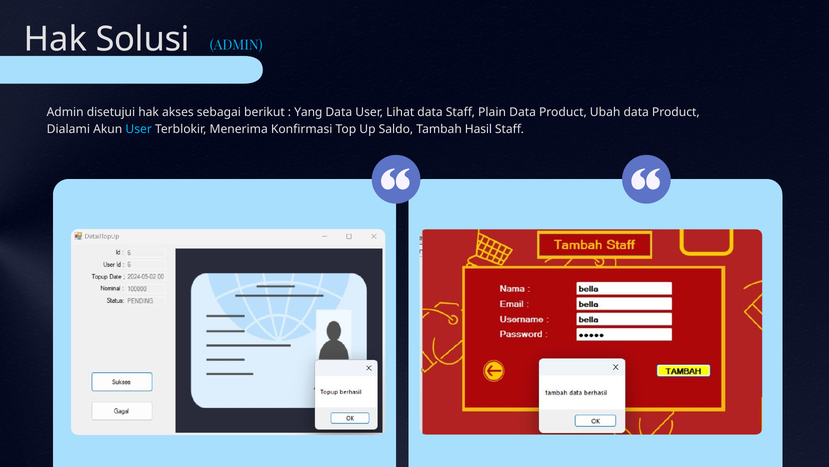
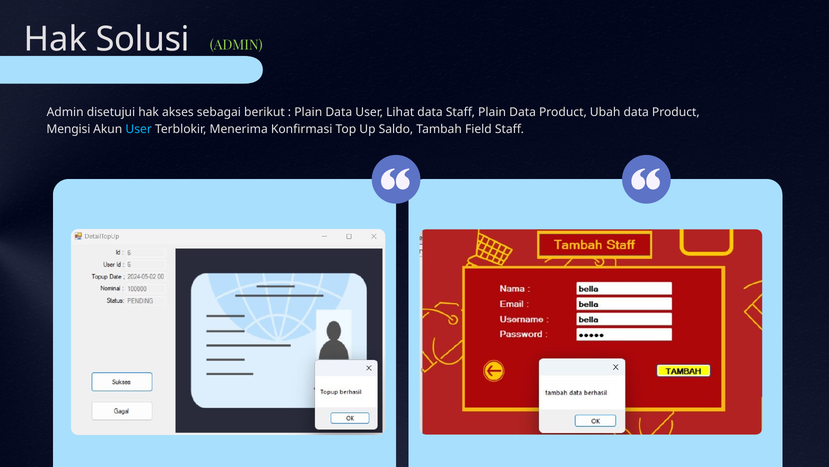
ADMIN at (236, 45) colour: light blue -> light green
Yang at (308, 112): Yang -> Plain
Dialami: Dialami -> Mengisi
Hasil: Hasil -> Field
